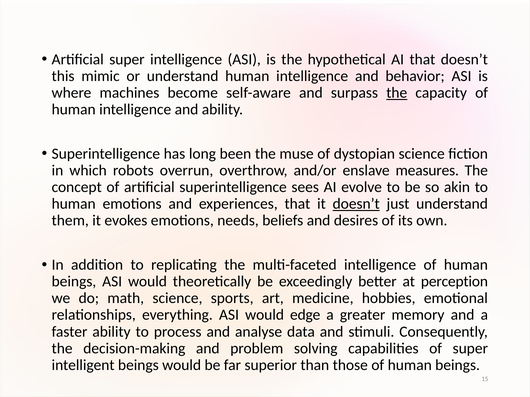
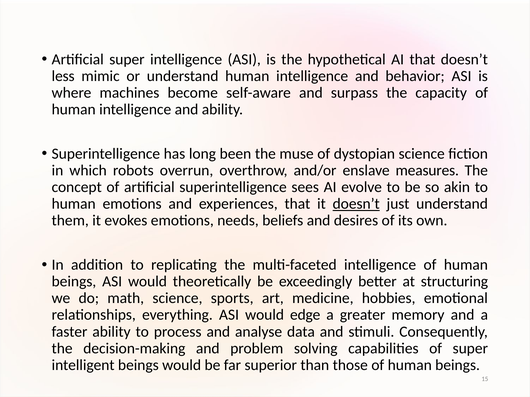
this: this -> less
the at (397, 93) underline: present -> none
perception: perception -> structuring
